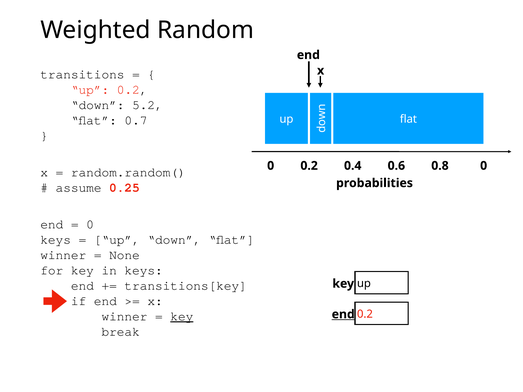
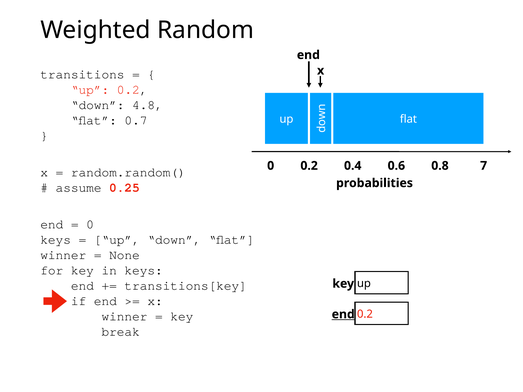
5.2: 5.2 -> 4.8
0 0: 0 -> 7
key at (182, 317) underline: present -> none
